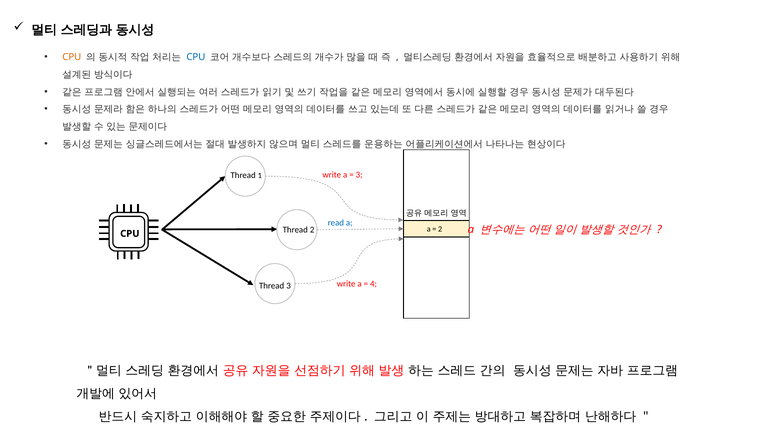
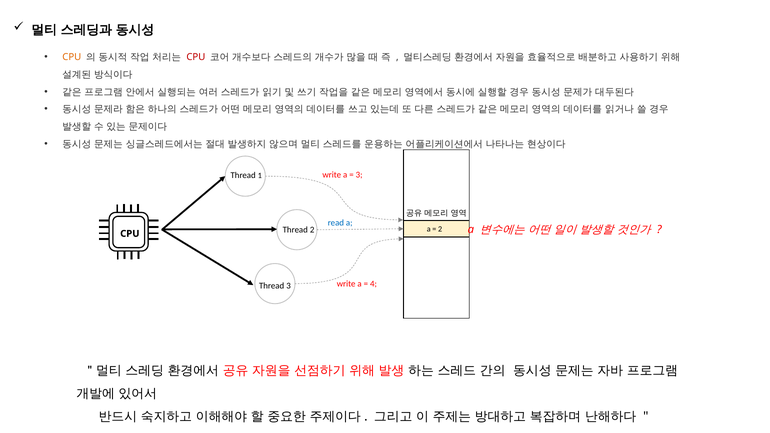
CPU at (196, 57) colour: blue -> red
